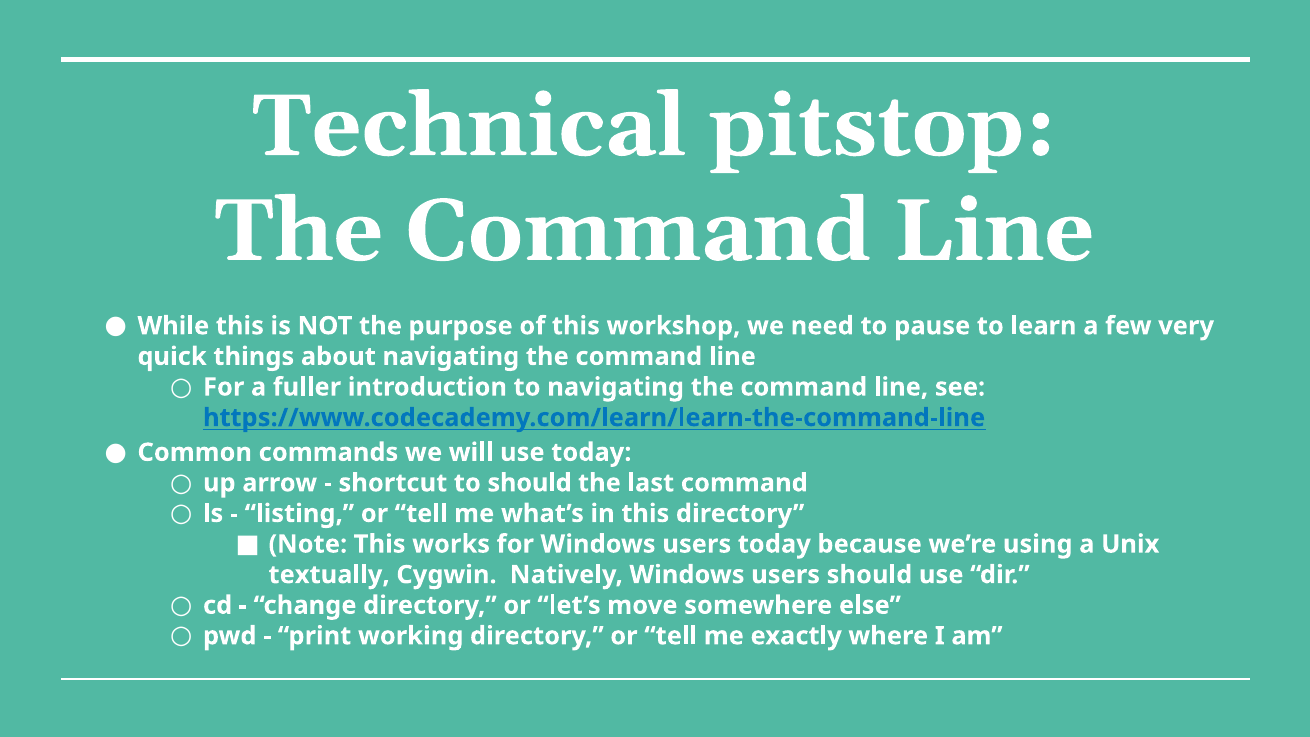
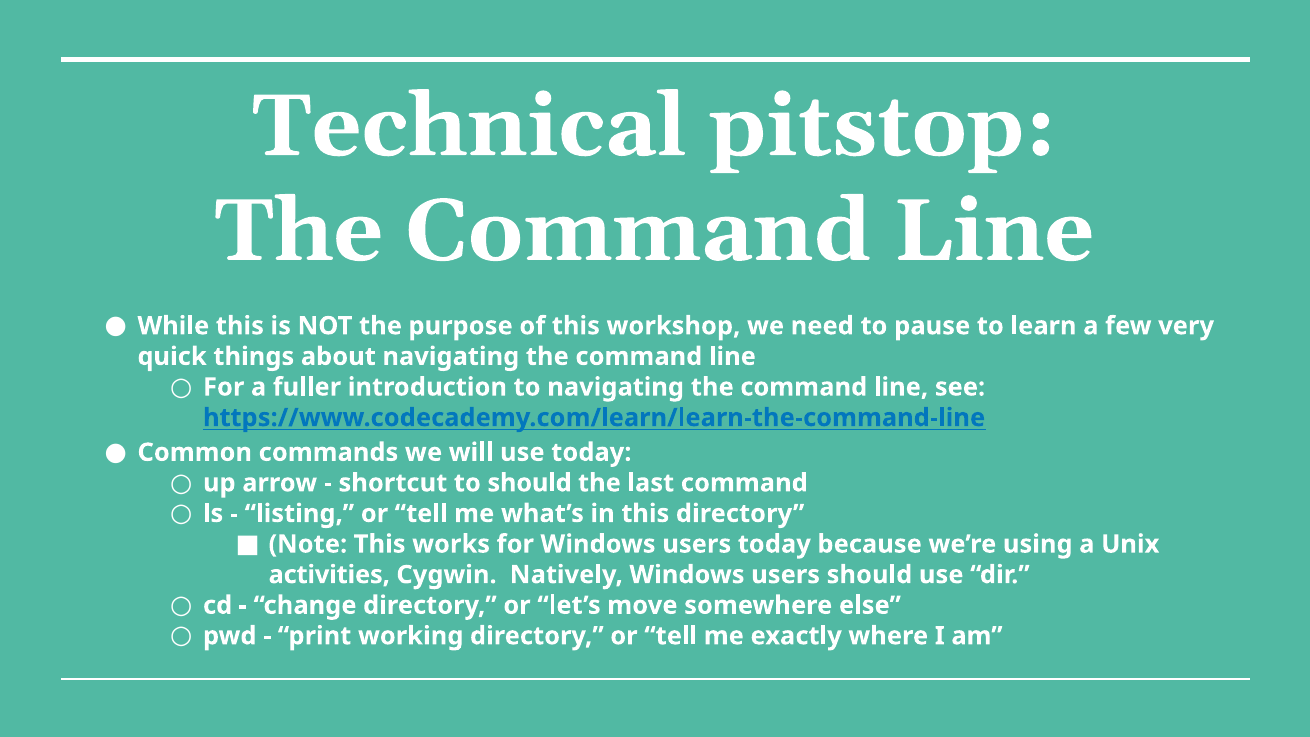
textually: textually -> activities
